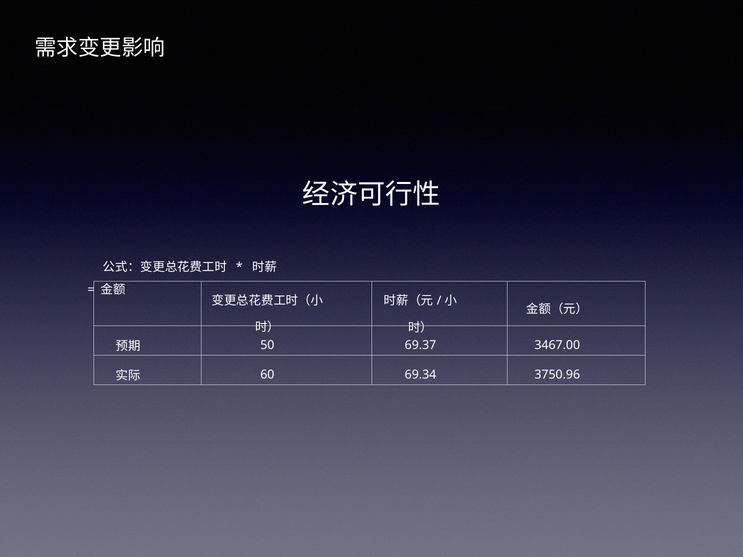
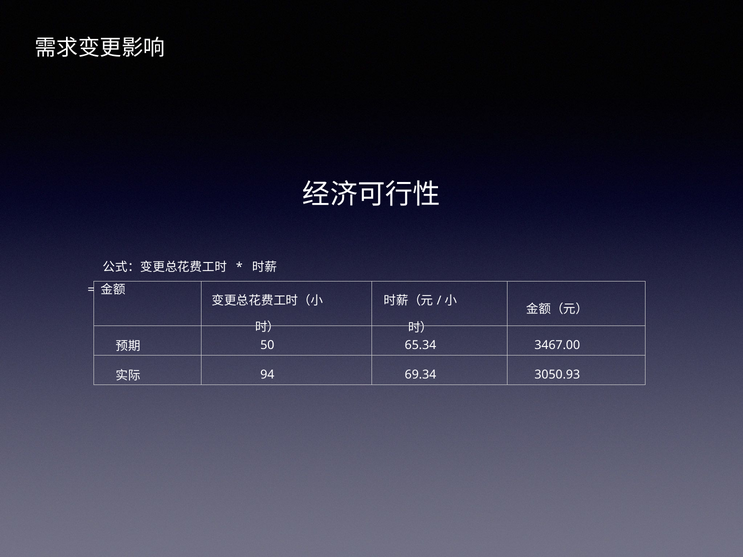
69.37: 69.37 -> 65.34
60: 60 -> 94
3750.96: 3750.96 -> 3050.93
